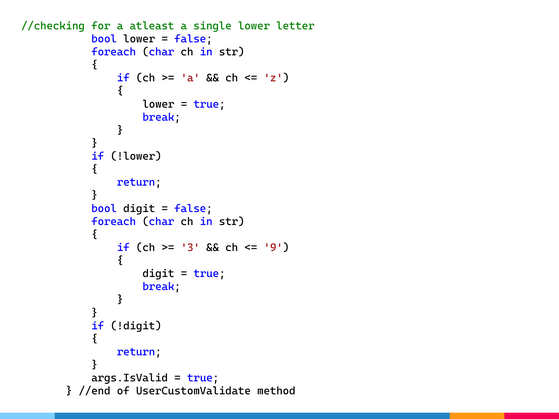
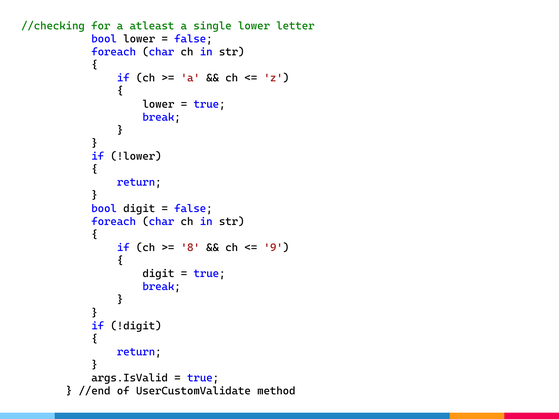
3: 3 -> 8
